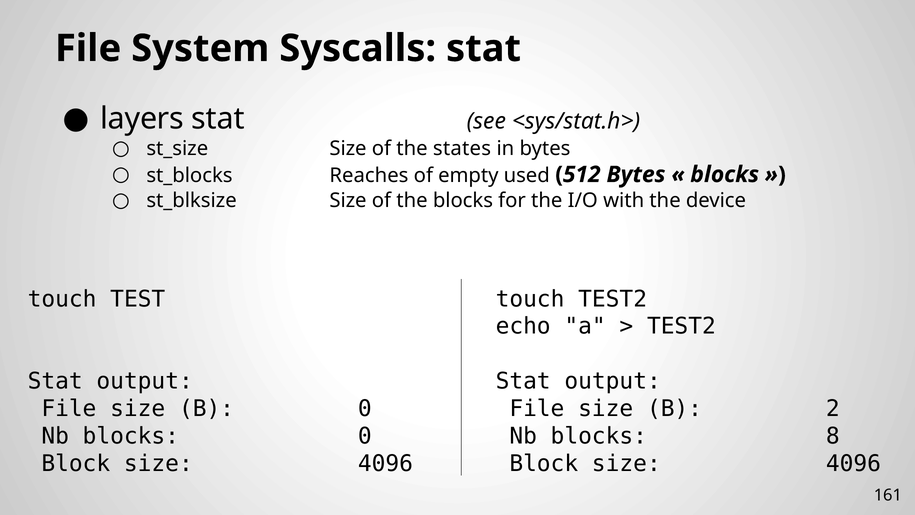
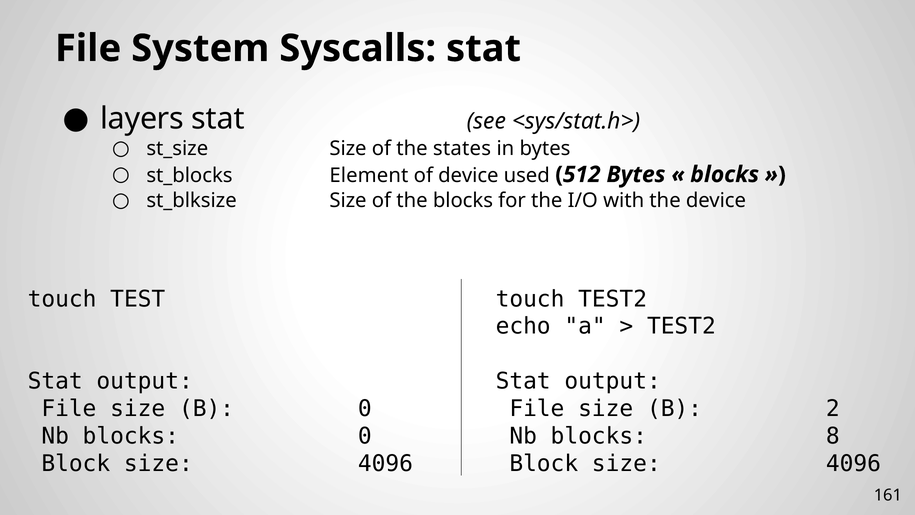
Reaches: Reaches -> Element
of empty: empty -> device
